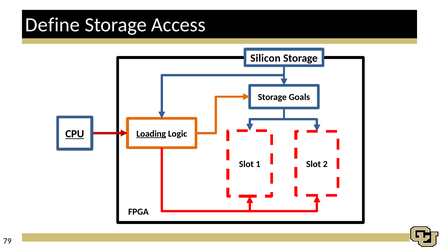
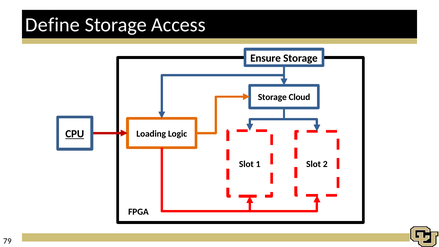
Silicon: Silicon -> Ensure
Goals: Goals -> Cloud
Loading underline: present -> none
